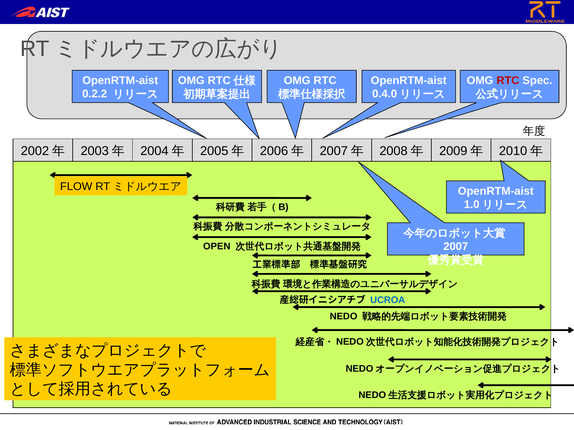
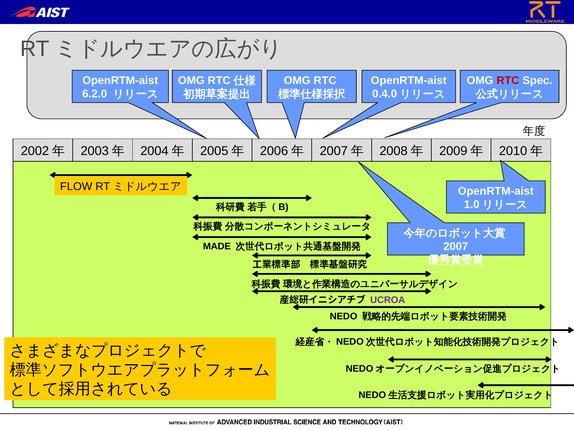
0.2.2: 0.2.2 -> 6.2.0
OPEN: OPEN -> MADE
UCROA colour: blue -> purple
